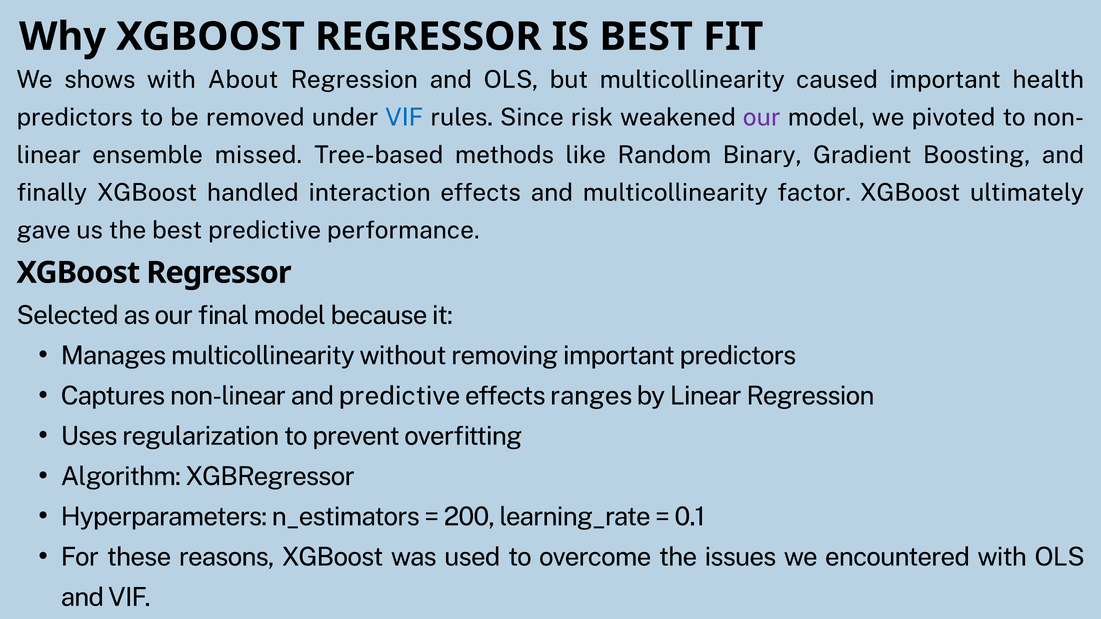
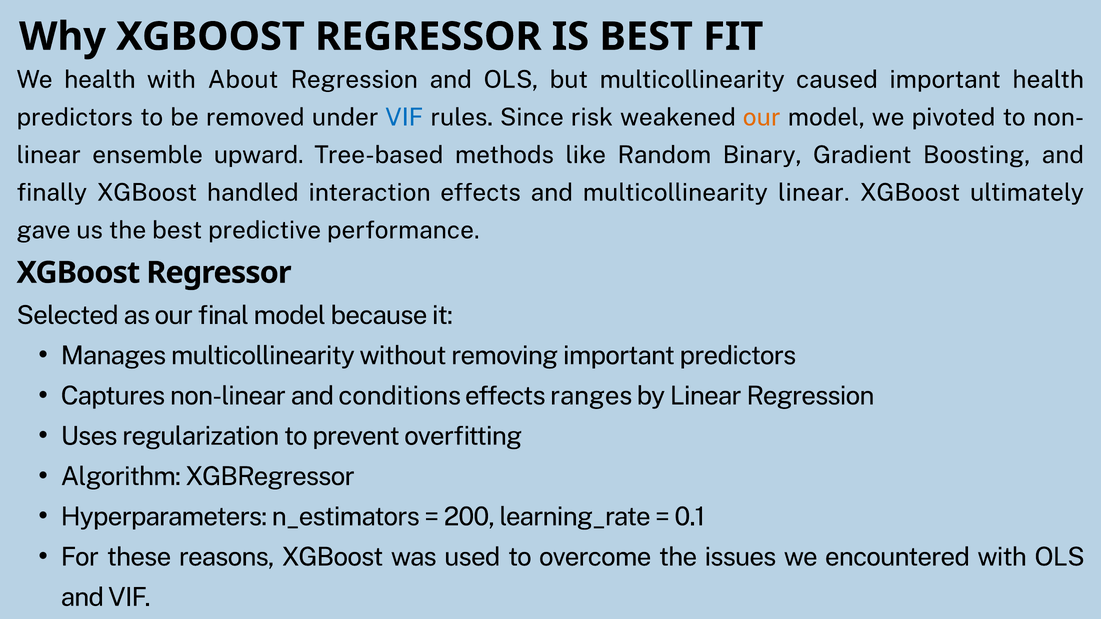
We shows: shows -> health
our at (762, 117) colour: purple -> orange
missed: missed -> upward
multicollinearity factor: factor -> linear
and predictive: predictive -> conditions
